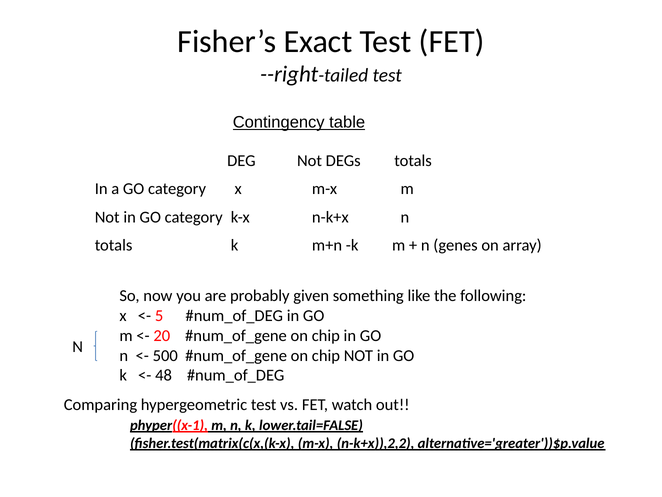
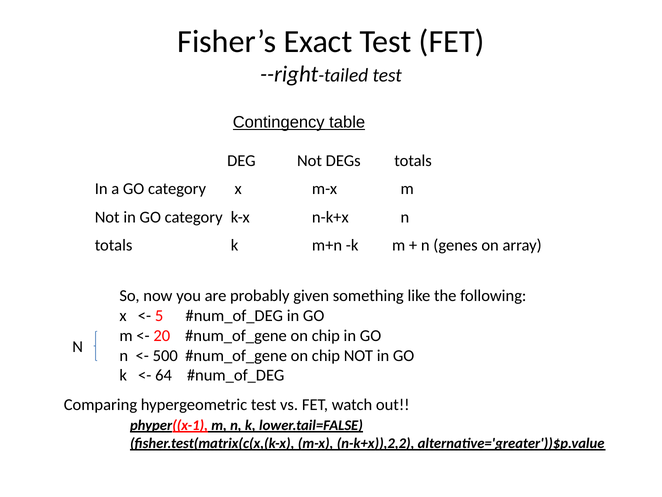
48: 48 -> 64
